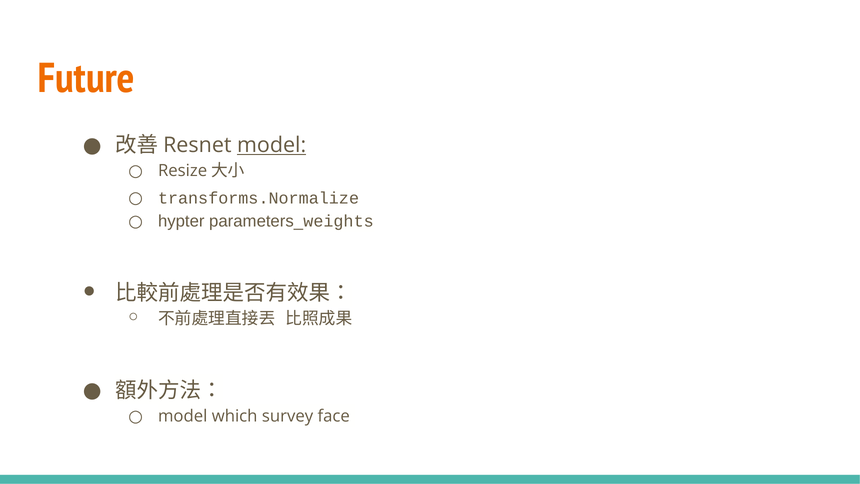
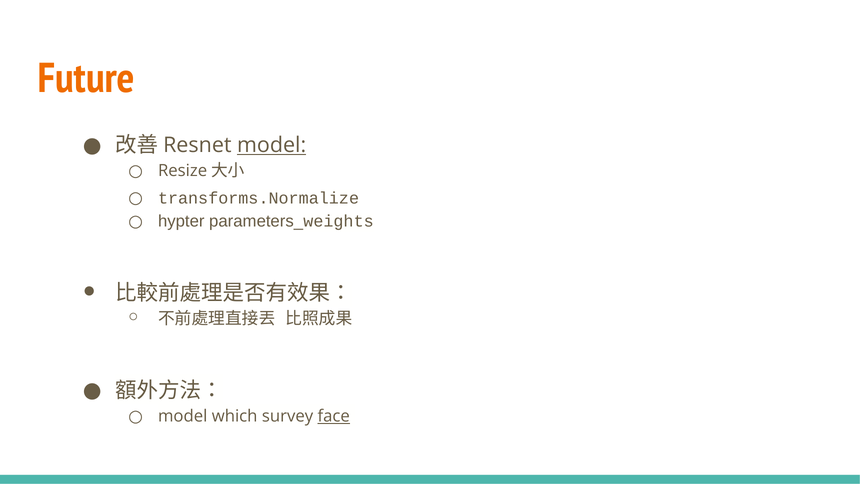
face underline: none -> present
